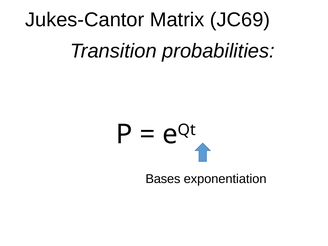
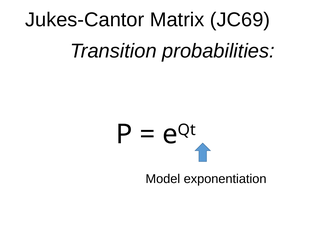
Bases: Bases -> Model
